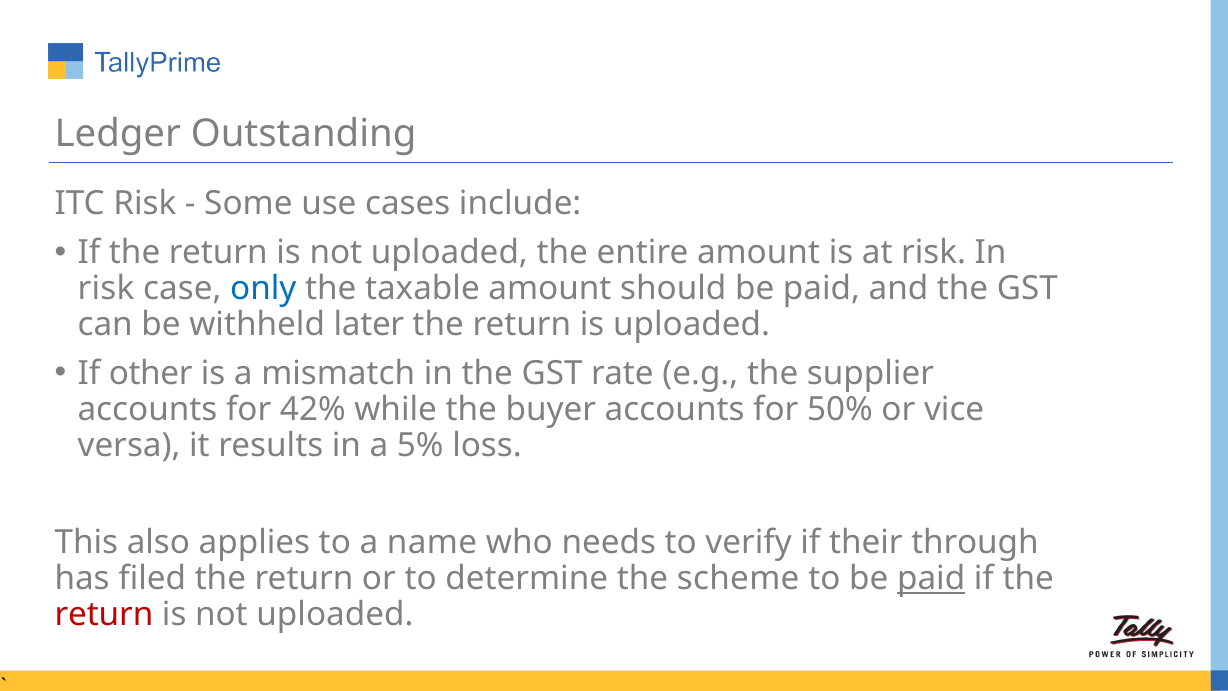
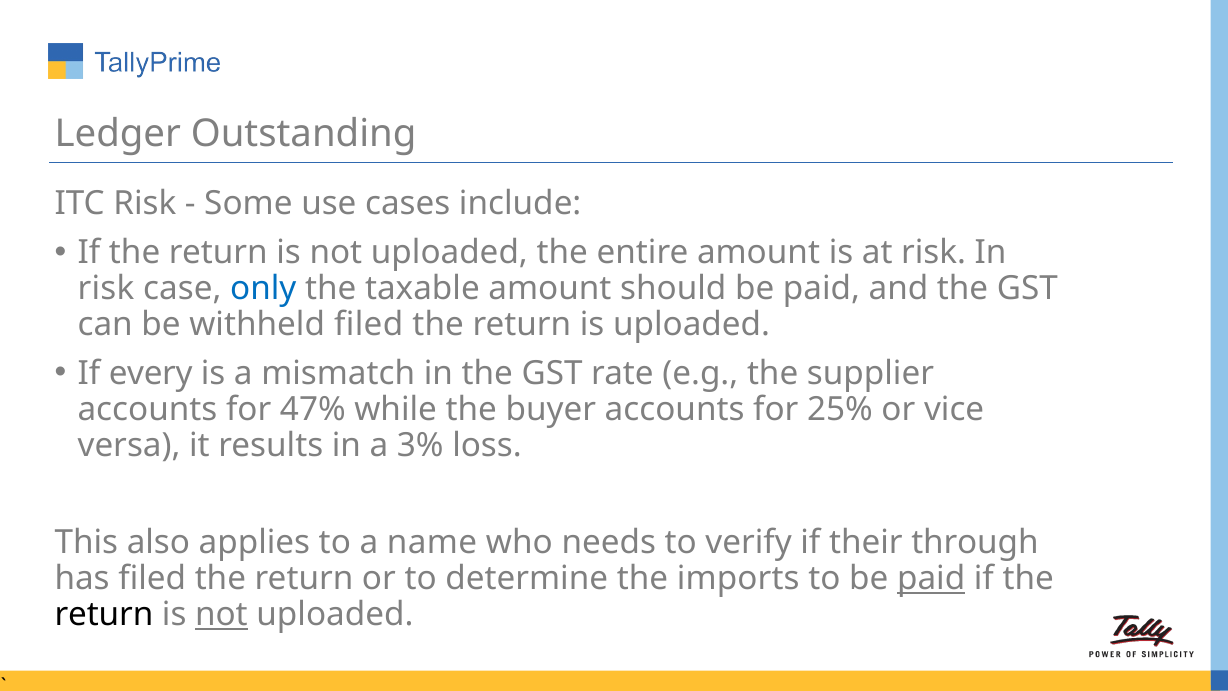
withheld later: later -> filed
other: other -> every
42%: 42% -> 47%
50%: 50% -> 25%
5%: 5% -> 3%
scheme: scheme -> imports
return at (104, 614) colour: red -> black
not at (221, 614) underline: none -> present
